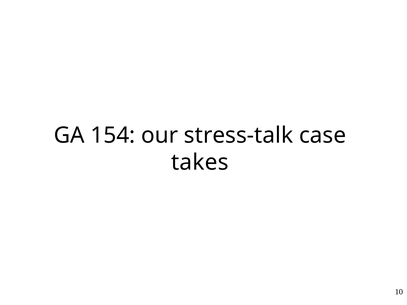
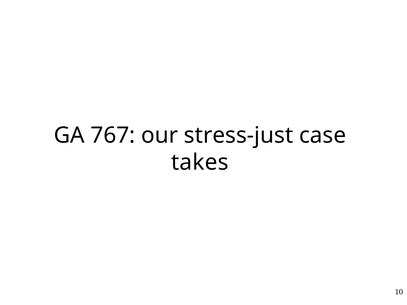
154: 154 -> 767
stress-talk: stress-talk -> stress-just
